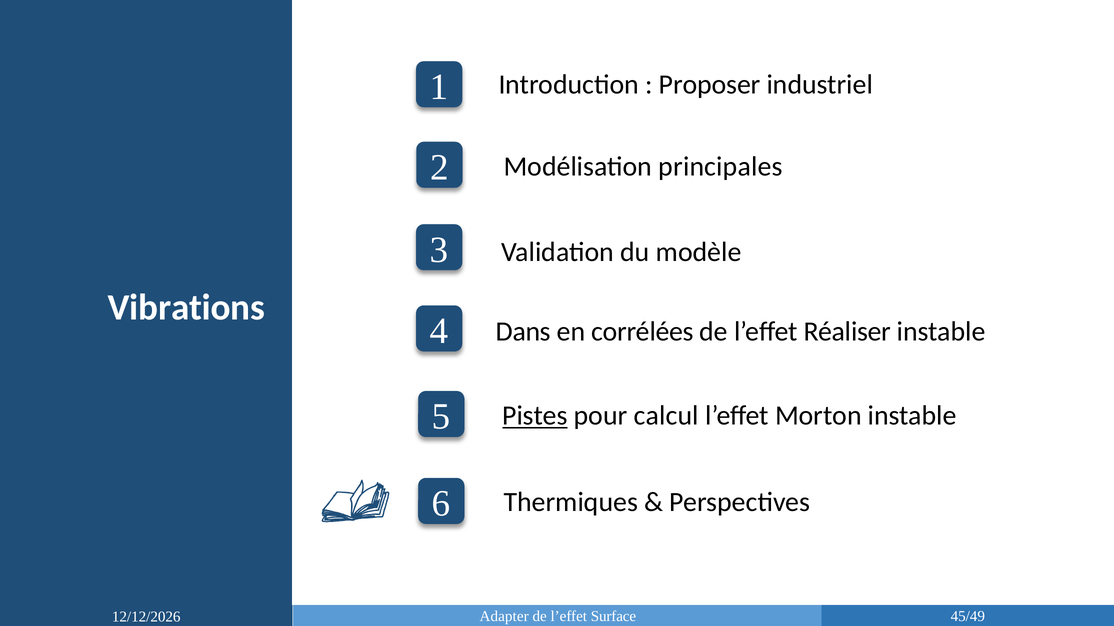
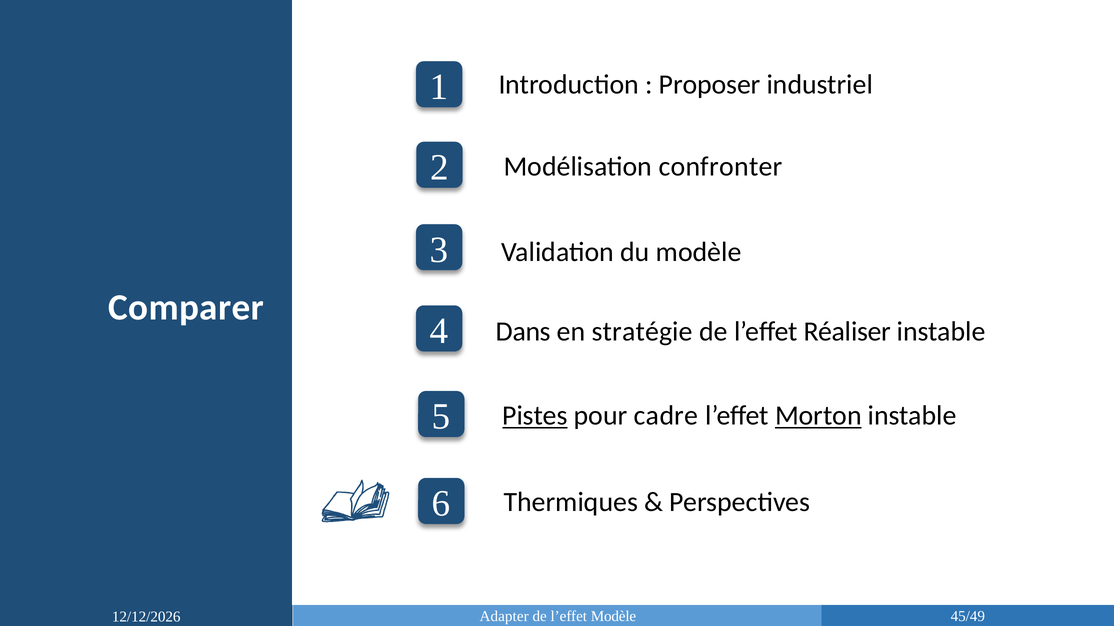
principales: principales -> confronter
Vibrations: Vibrations -> Comparer
corrélées: corrélées -> stratégie
calcul: calcul -> cadre
Morton underline: none -> present
l’effet Surface: Surface -> Modèle
